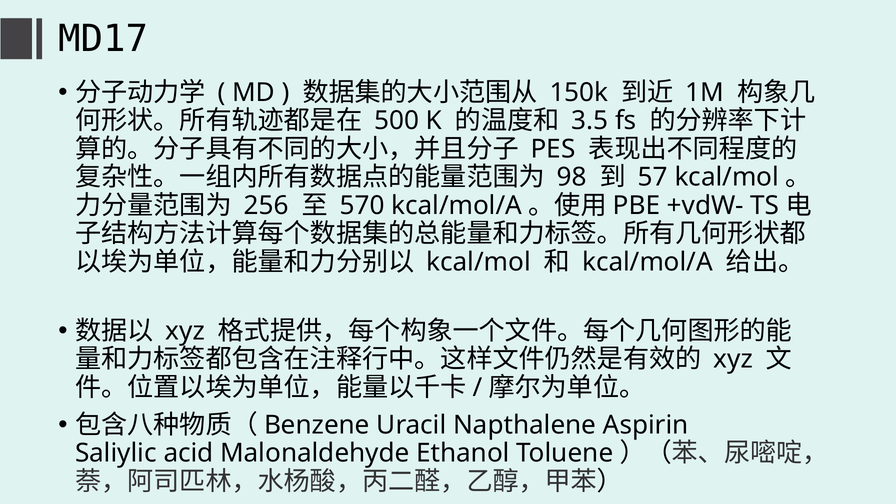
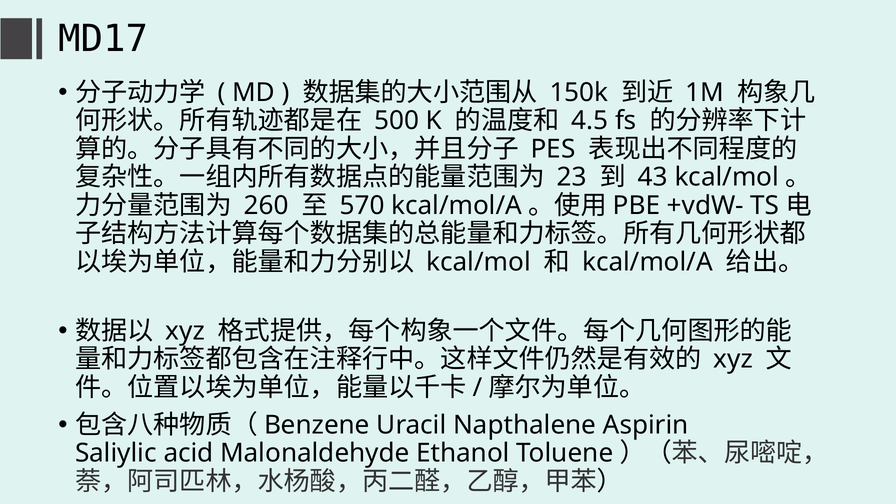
3.5: 3.5 -> 4.5
98: 98 -> 23
57: 57 -> 43
256: 256 -> 260
